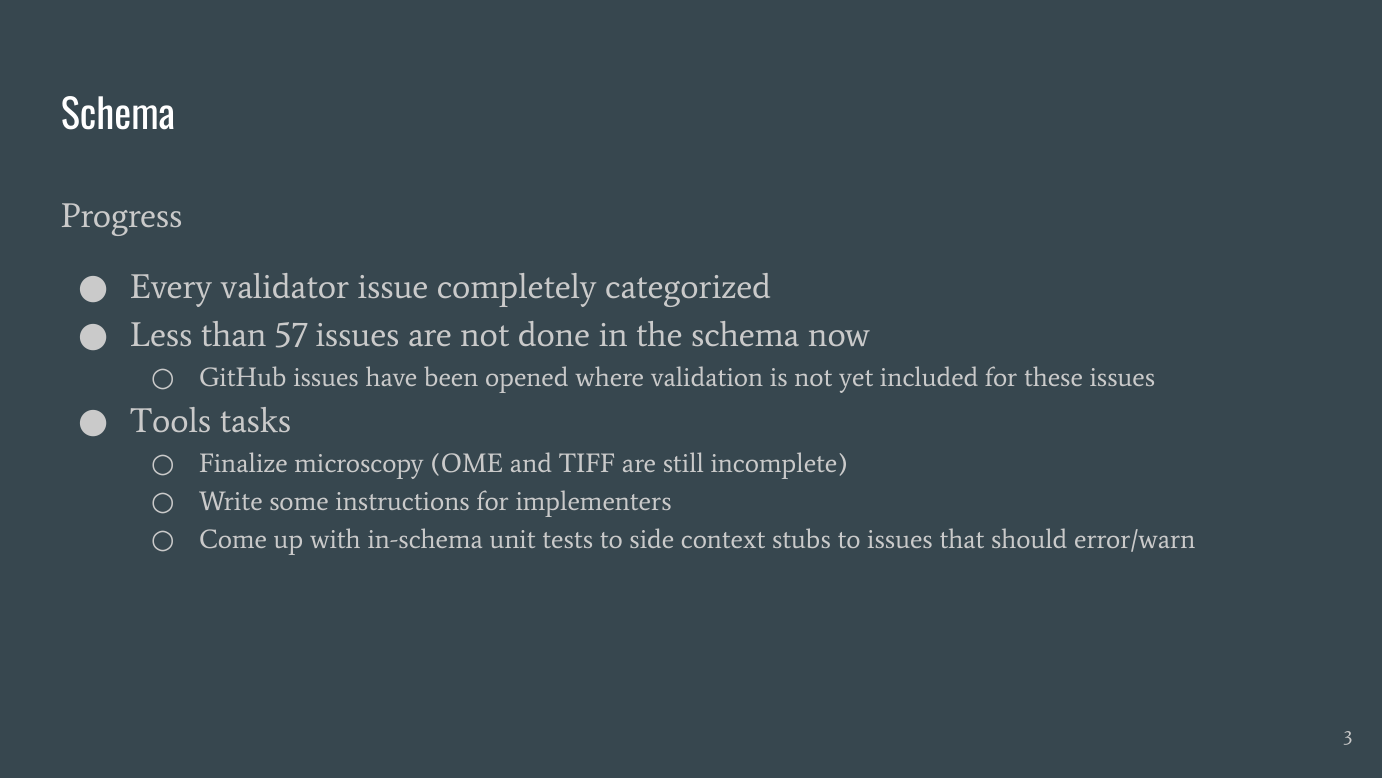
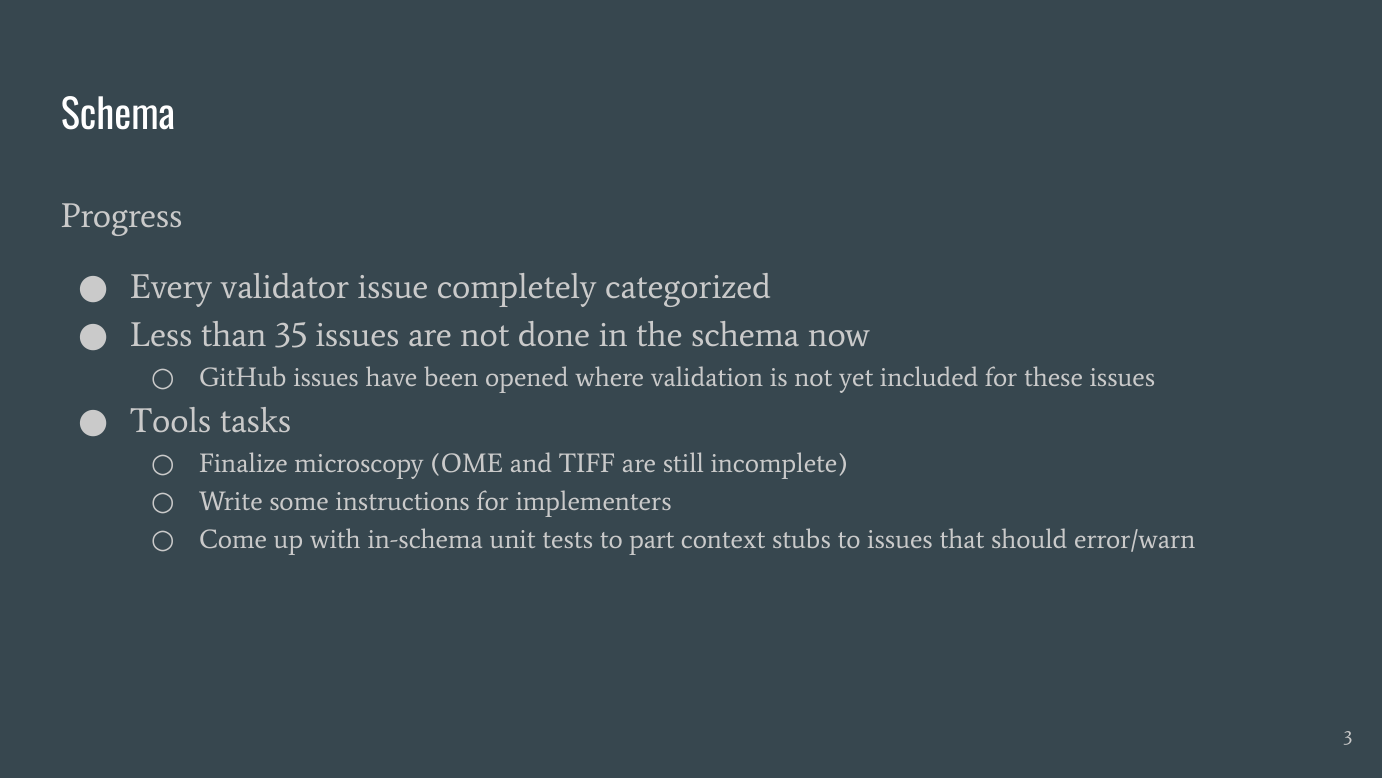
57: 57 -> 35
side: side -> part
